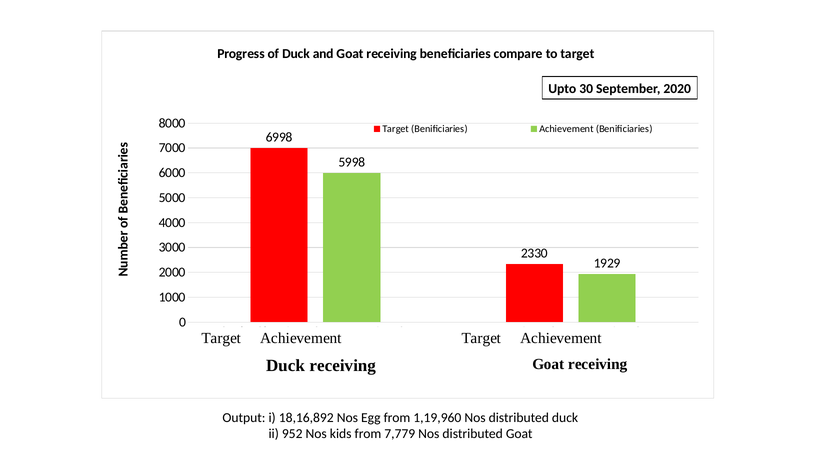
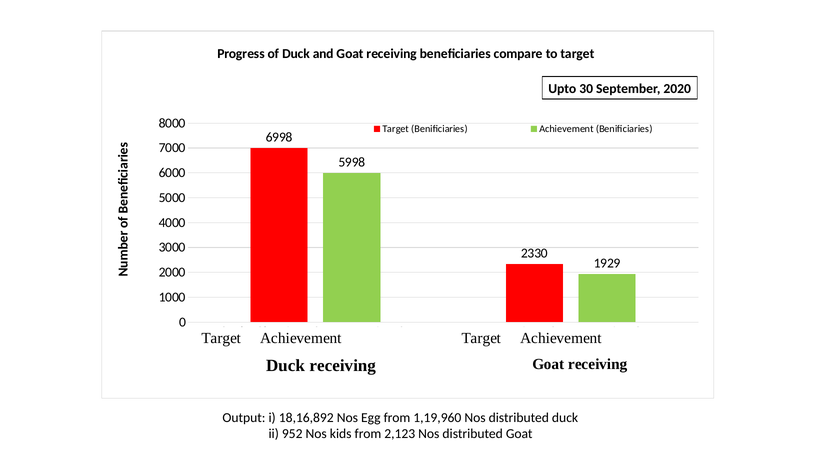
7,779: 7,779 -> 2,123
